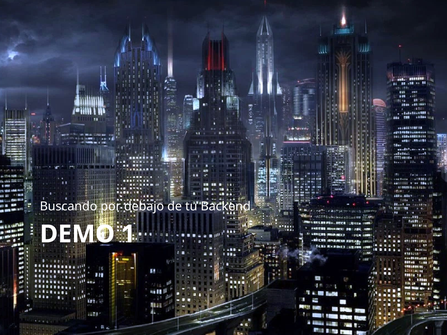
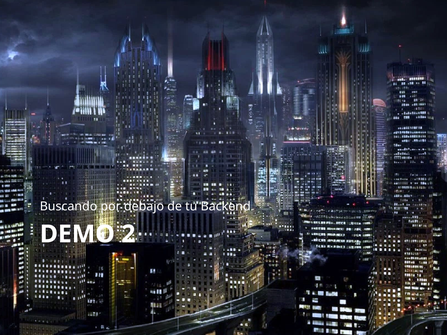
1: 1 -> 2
